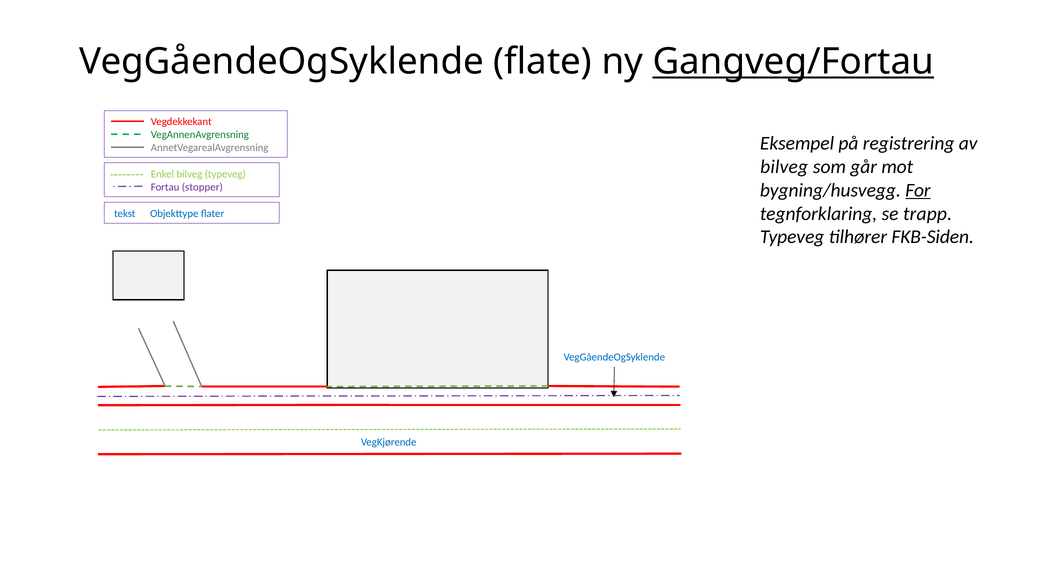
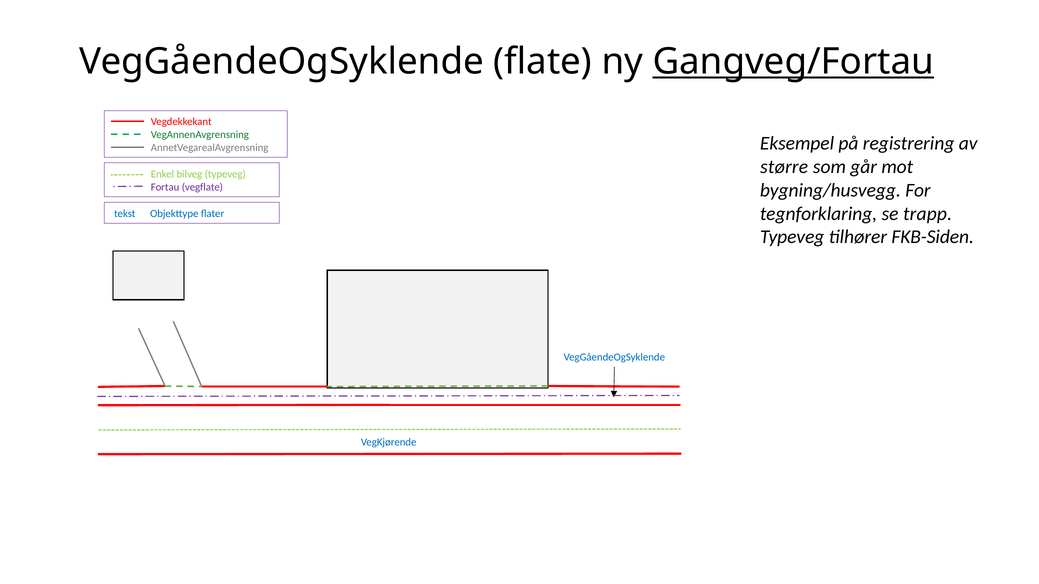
bilveg at (784, 167): bilveg -> større
For underline: present -> none
stopper: stopper -> vegflate
